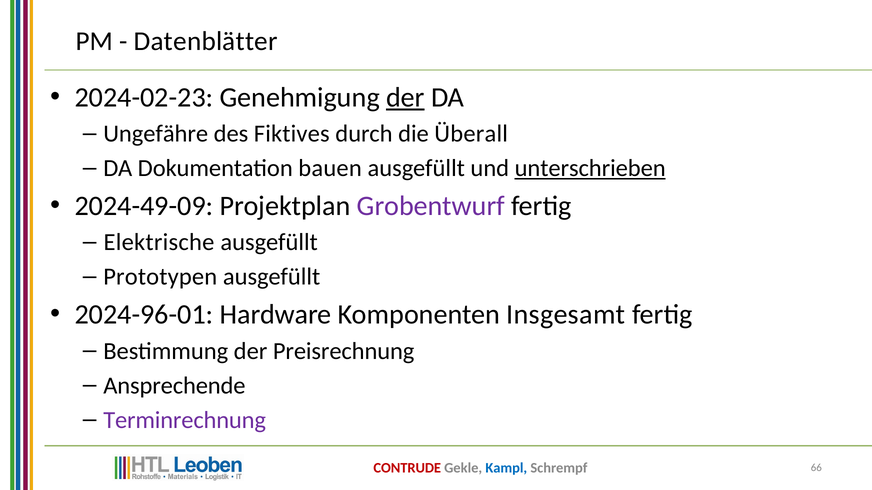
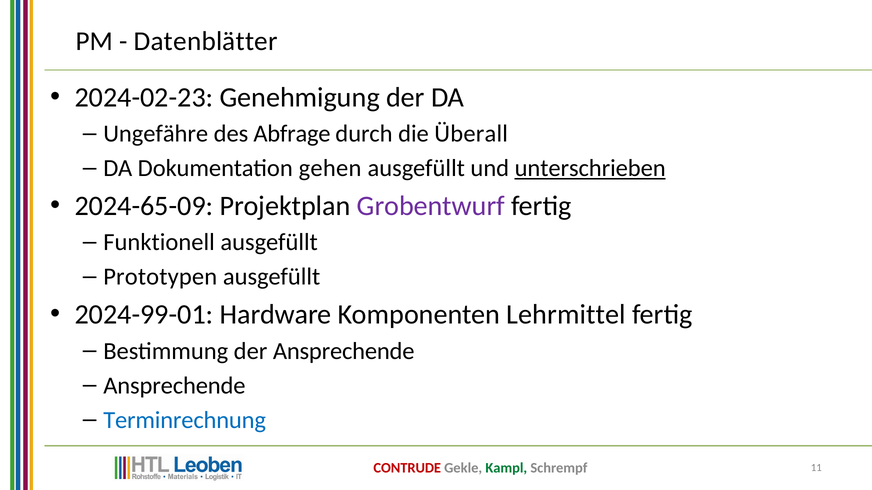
der at (405, 97) underline: present -> none
Fiktives: Fiktives -> Abfrage
bauen: bauen -> gehen
2024-49-09: 2024-49-09 -> 2024-65-09
Elektrische: Elektrische -> Funktionell
2024-96-01: 2024-96-01 -> 2024-99-01
Insgesamt: Insgesamt -> Lehrmittel
der Preisrechnung: Preisrechnung -> Ansprechende
Terminrechnung colour: purple -> blue
Kampl colour: blue -> green
66: 66 -> 11
